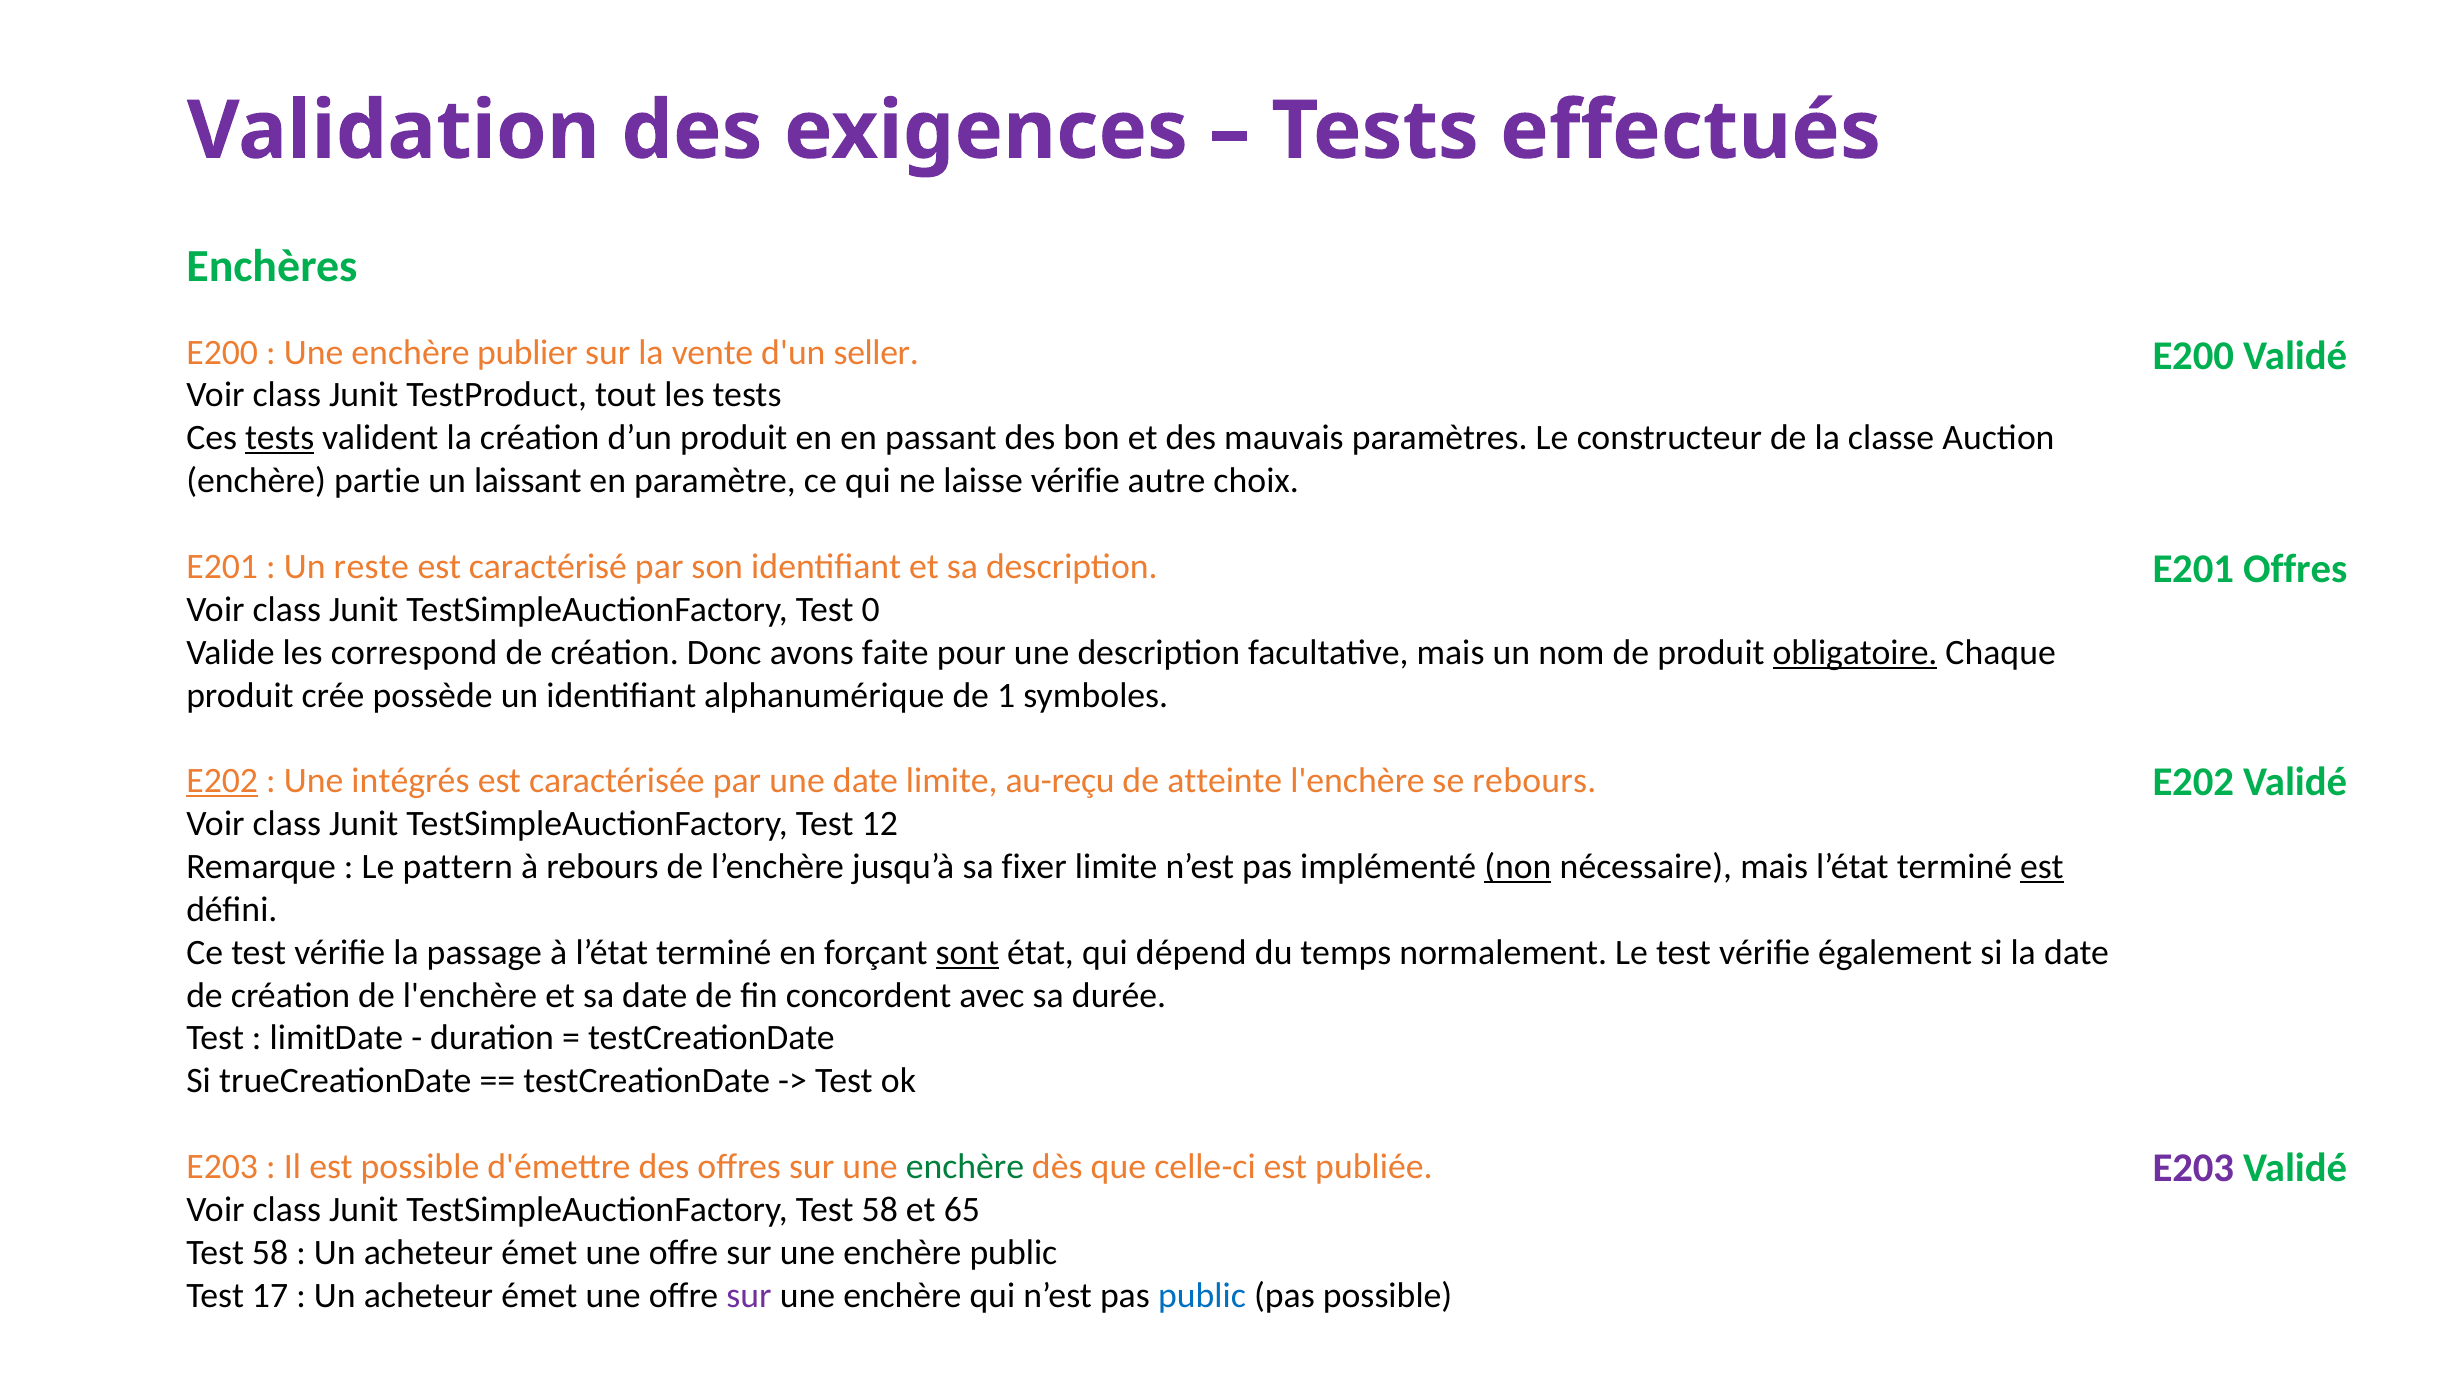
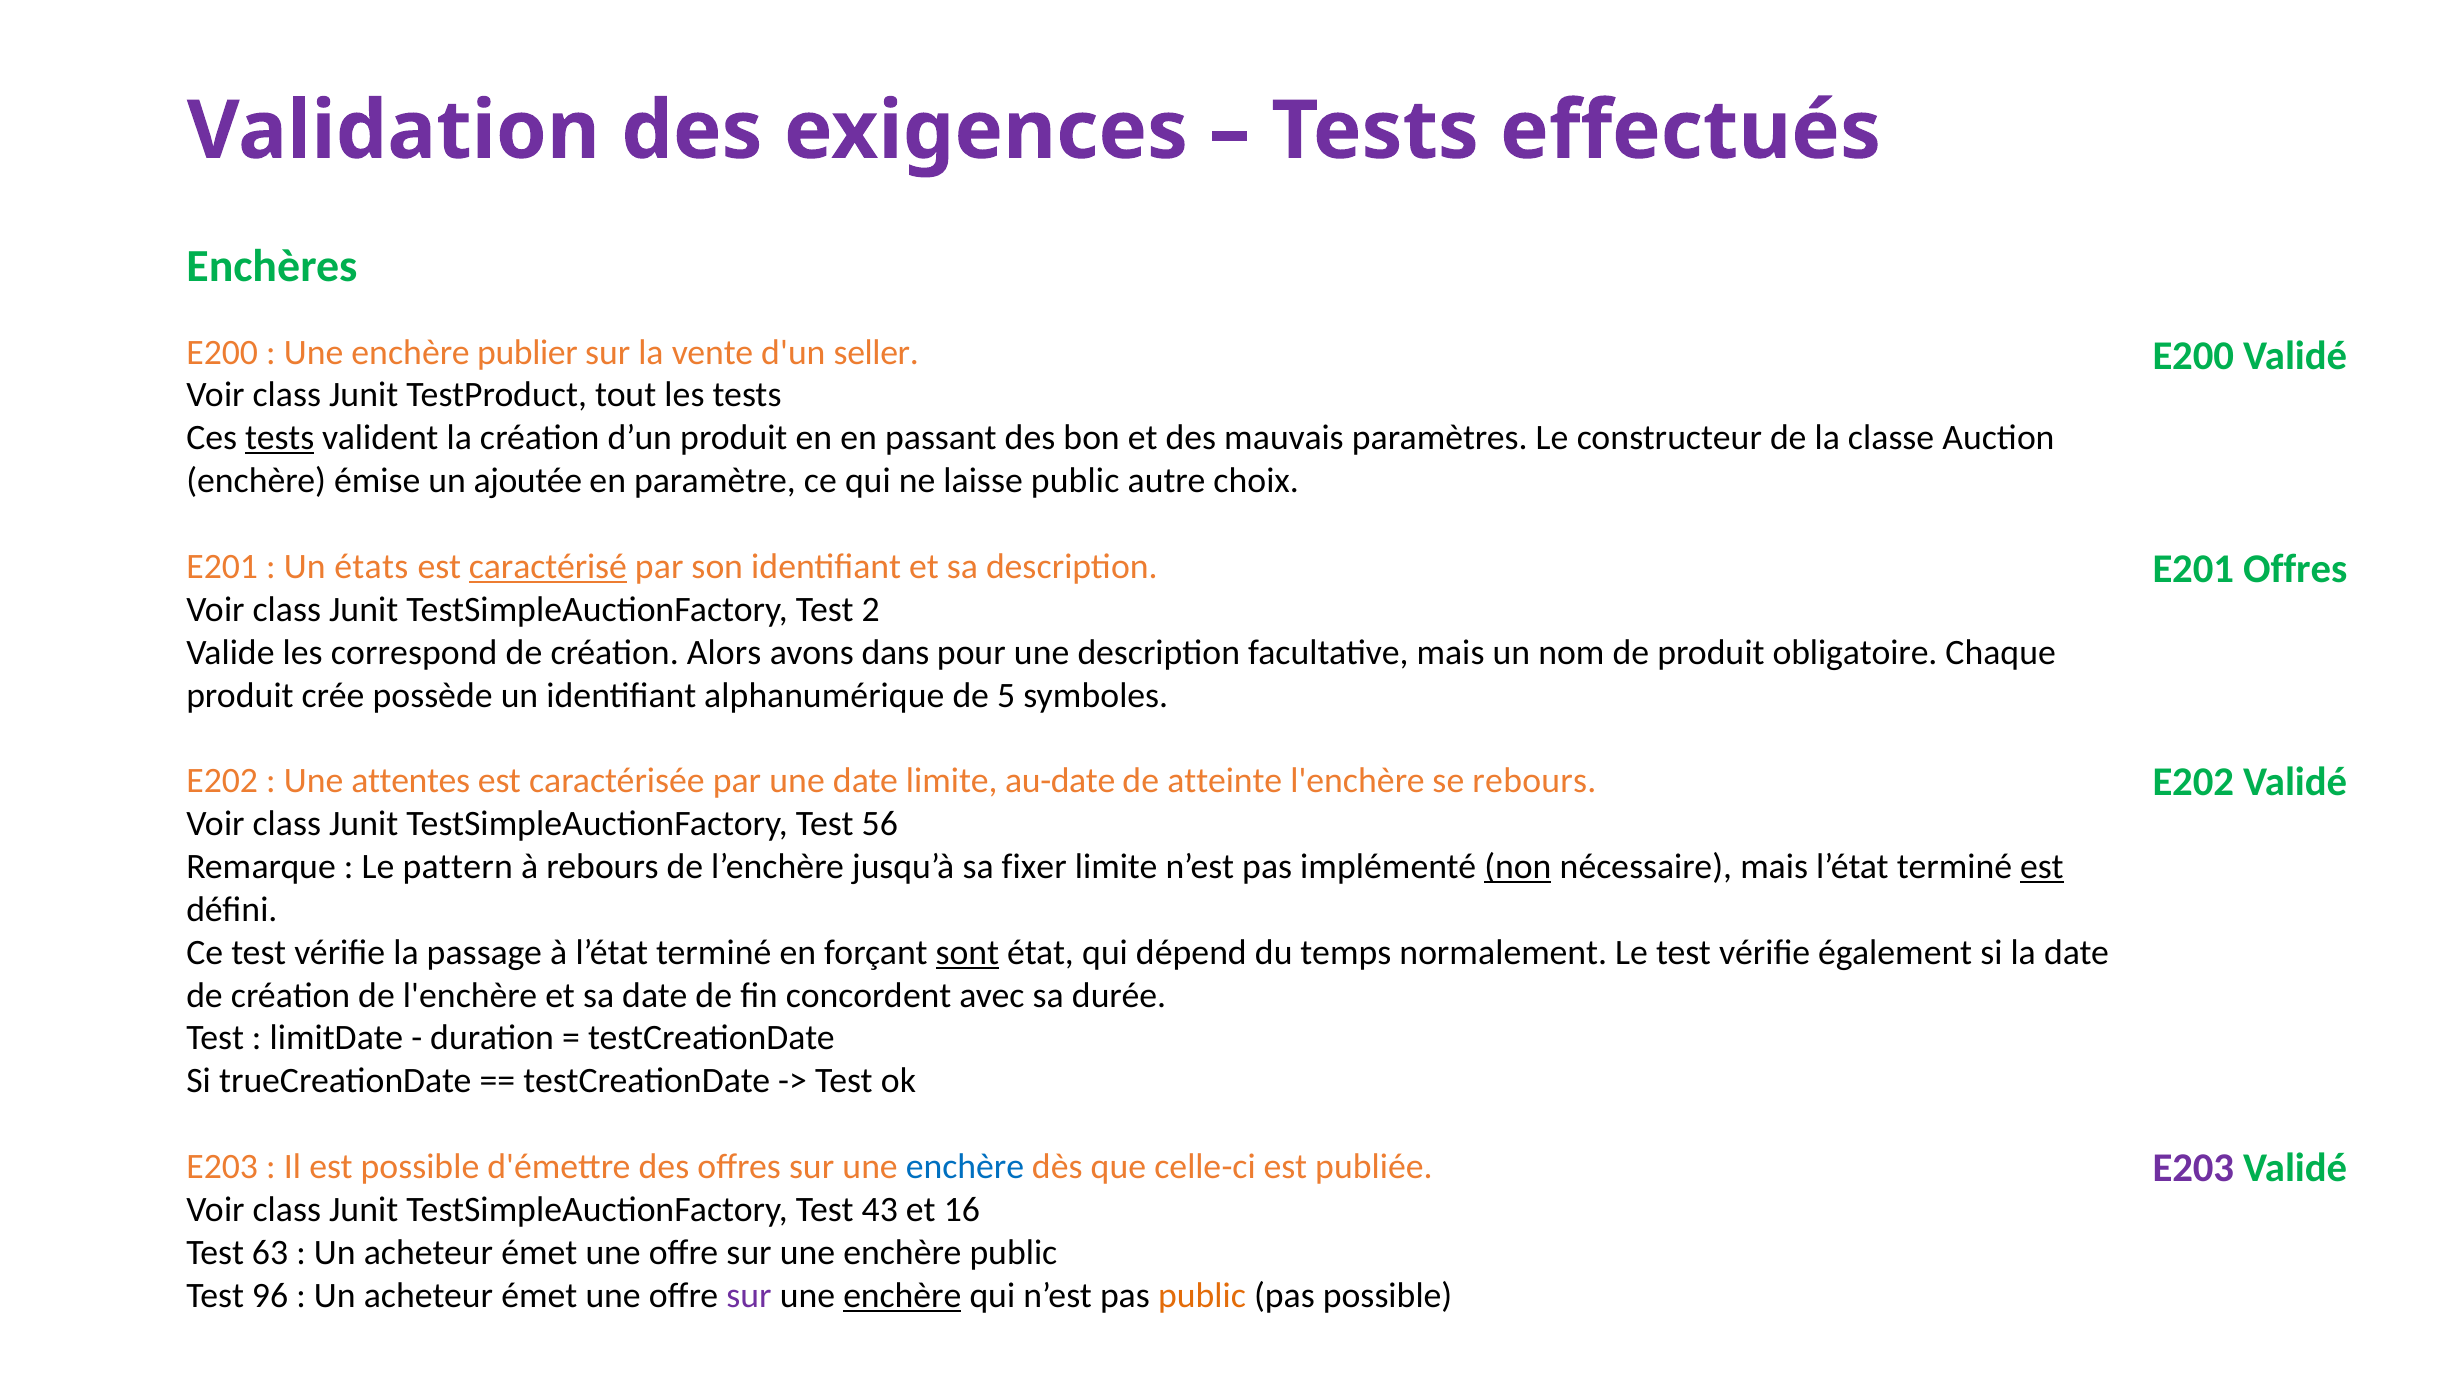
partie: partie -> émise
laissant: laissant -> ajoutée
laisse vérifie: vérifie -> public
reste: reste -> états
caractérisé underline: none -> present
0: 0 -> 2
Donc: Donc -> Alors
faite: faite -> dans
obligatoire underline: present -> none
1: 1 -> 5
E202 at (222, 781) underline: present -> none
intégrés: intégrés -> attentes
au-reçu: au-reçu -> au-date
12: 12 -> 56
enchère at (965, 1167) colour: green -> blue
TestSimpleAuctionFactory Test 58: 58 -> 43
65: 65 -> 16
58 at (270, 1253): 58 -> 63
17: 17 -> 96
enchère at (902, 1296) underline: none -> present
public at (1202, 1296) colour: blue -> orange
